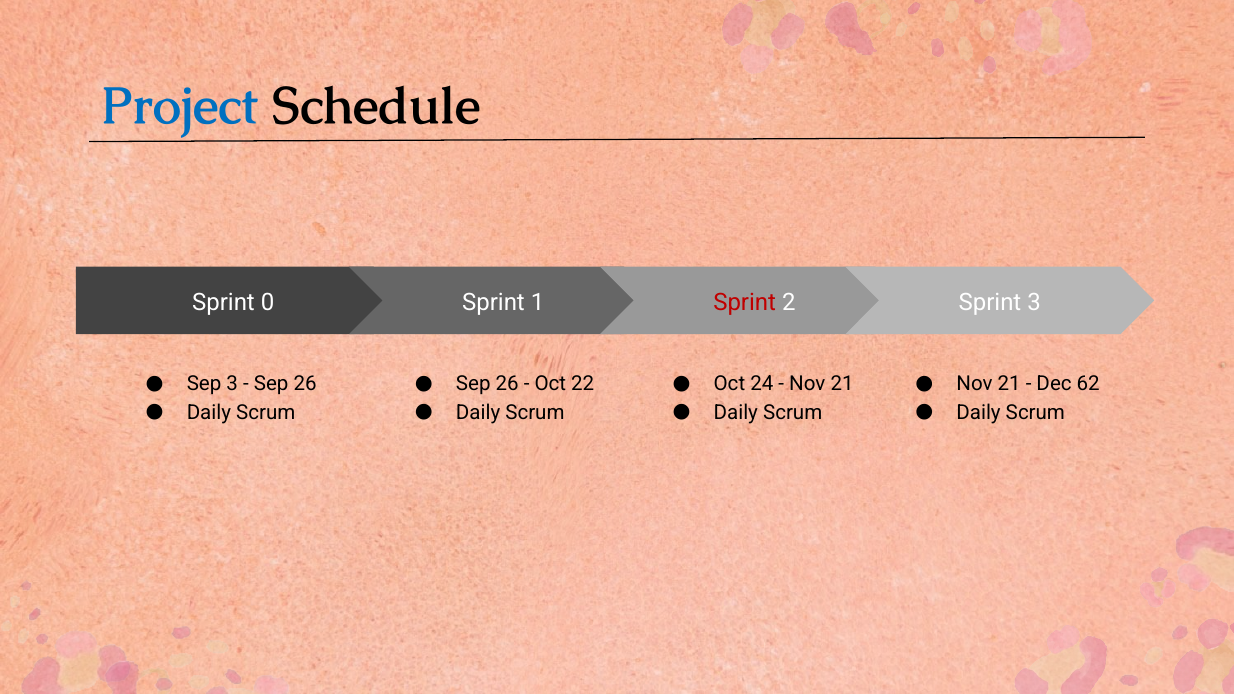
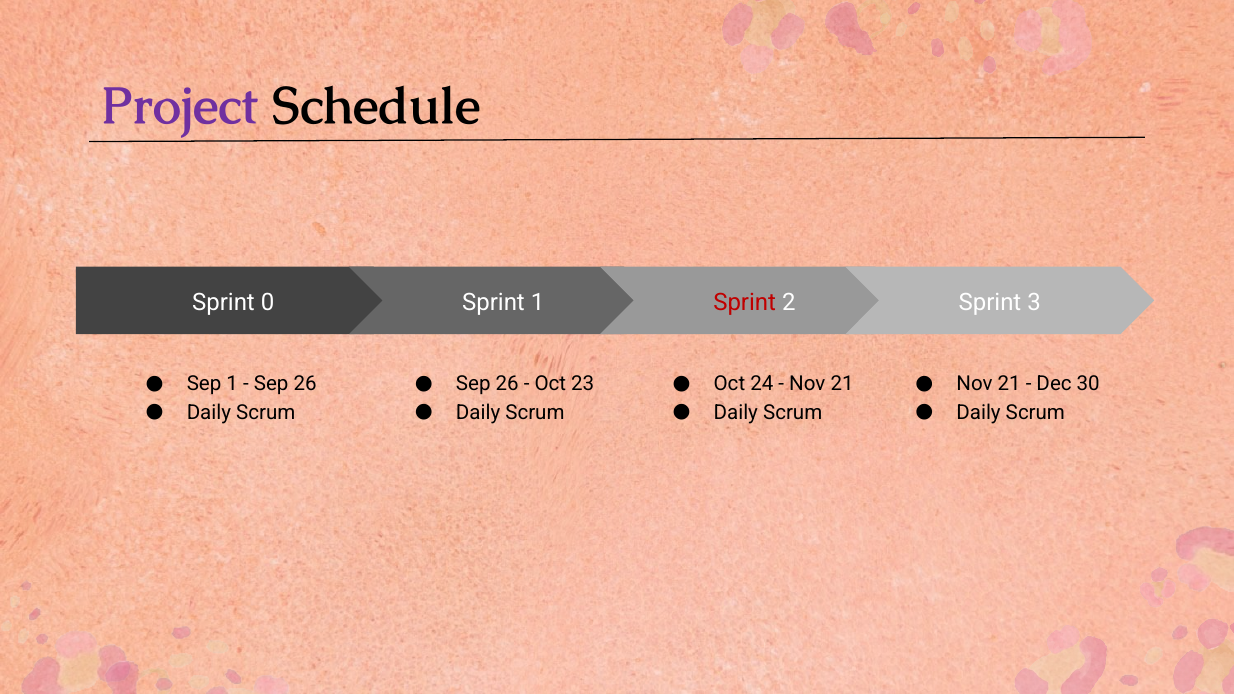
Project colour: blue -> purple
Sep 3: 3 -> 1
22: 22 -> 23
62: 62 -> 30
